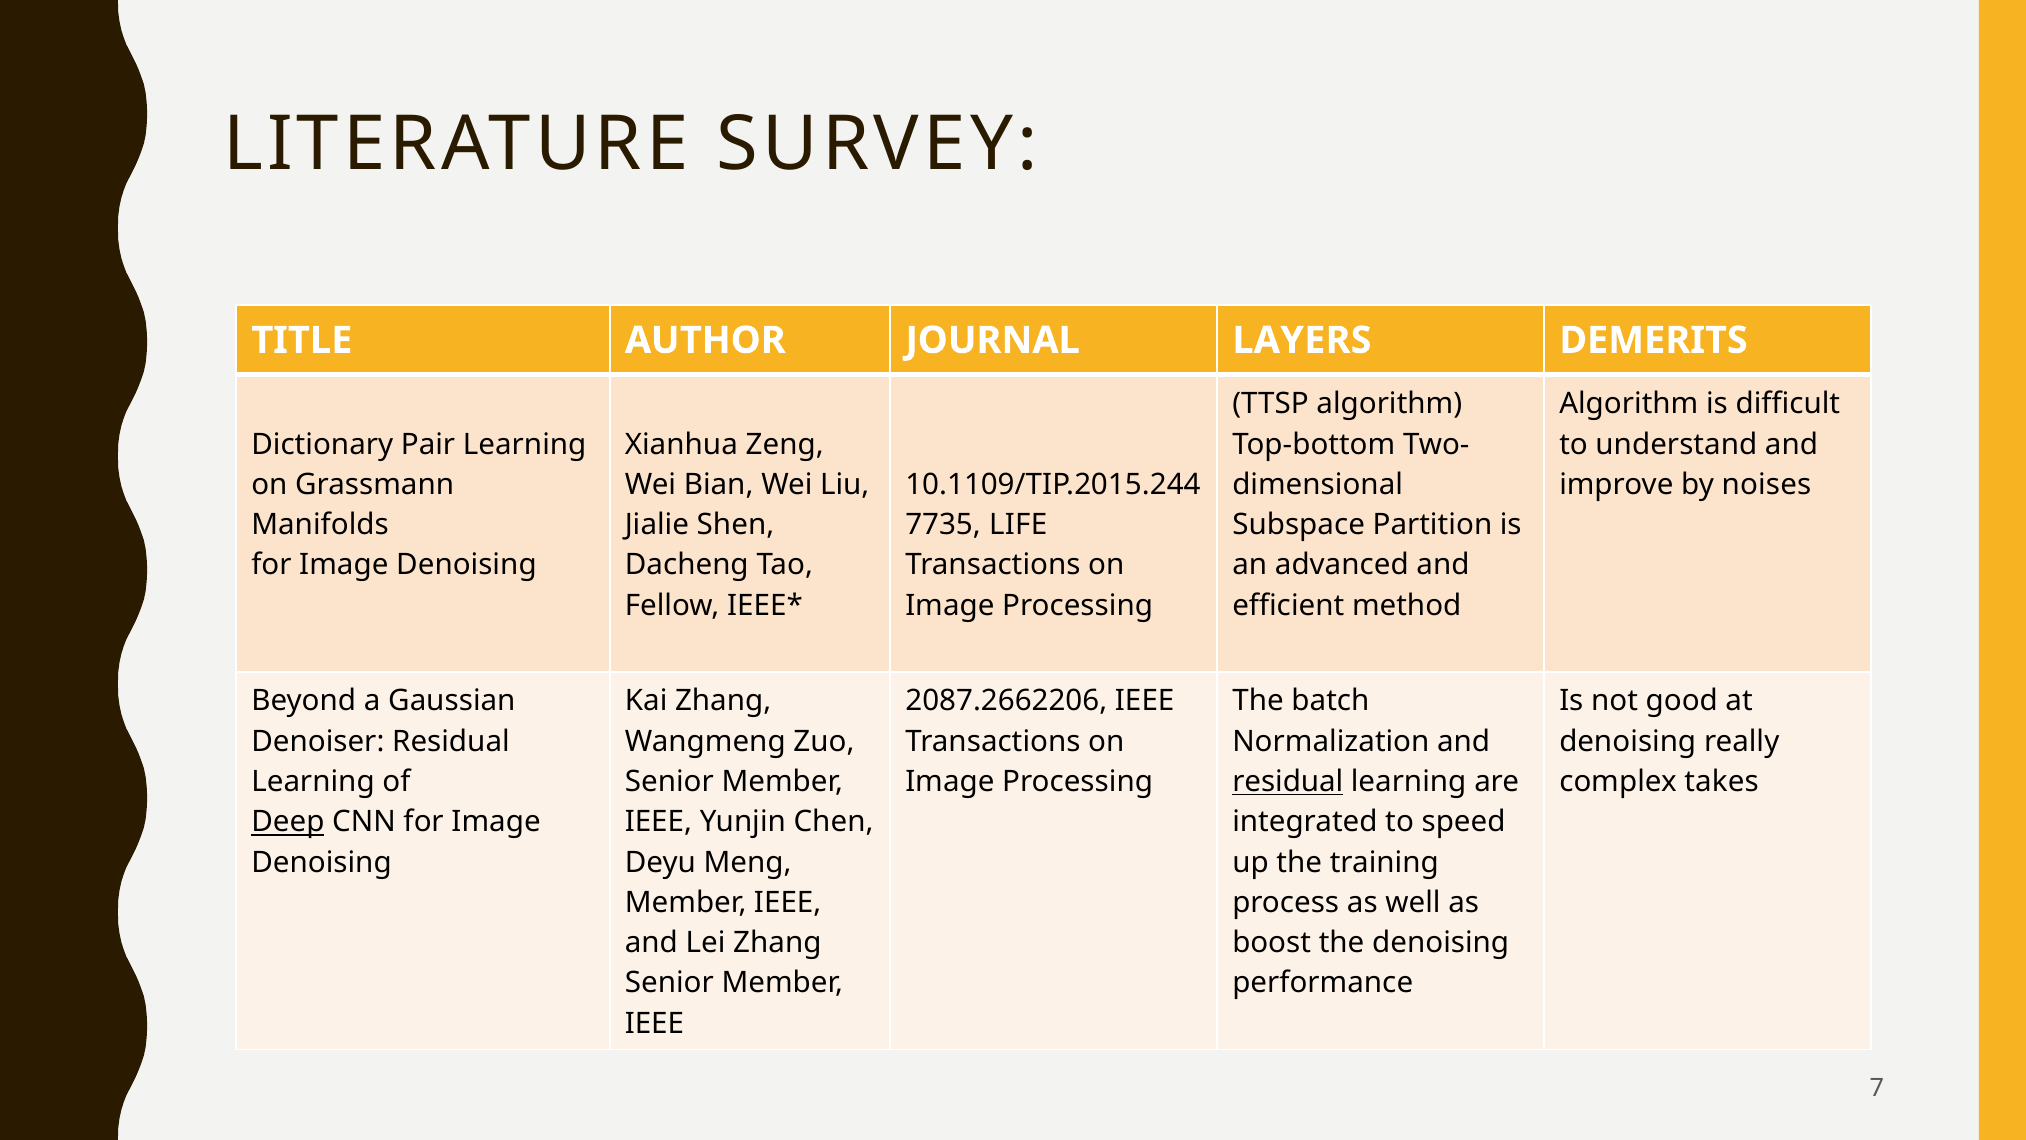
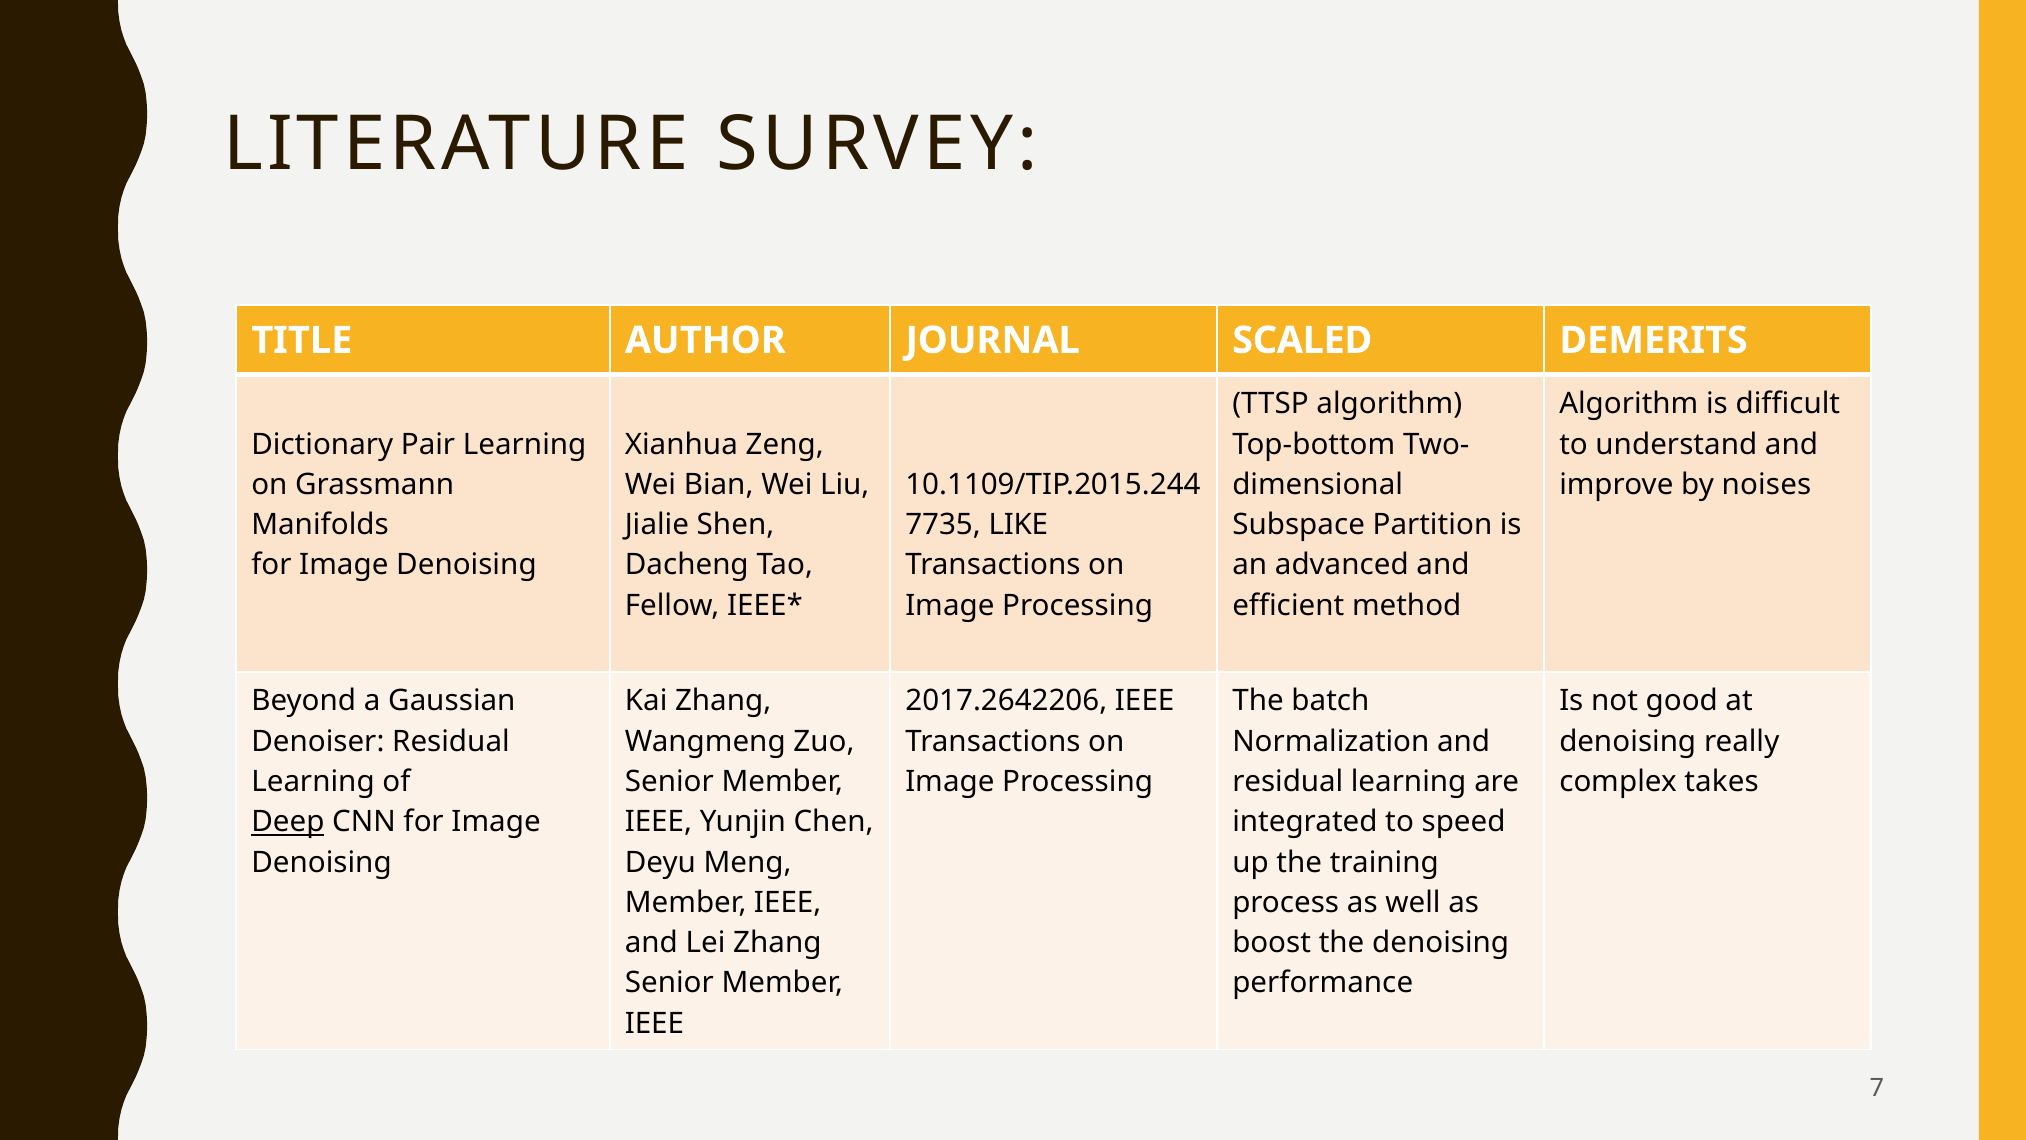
LAYERS: LAYERS -> SCALED
LIFE: LIFE -> LIKE
2087.2662206: 2087.2662206 -> 2017.2642206
residual at (1288, 782) underline: present -> none
